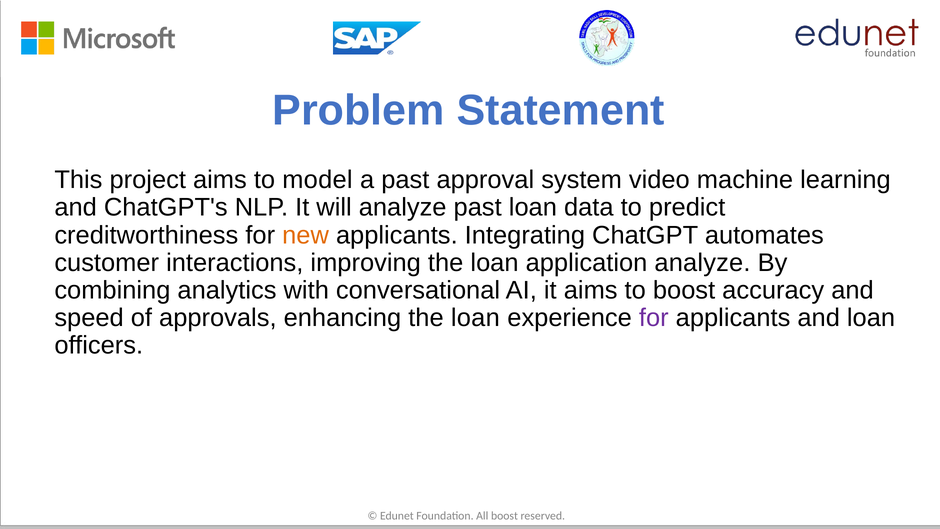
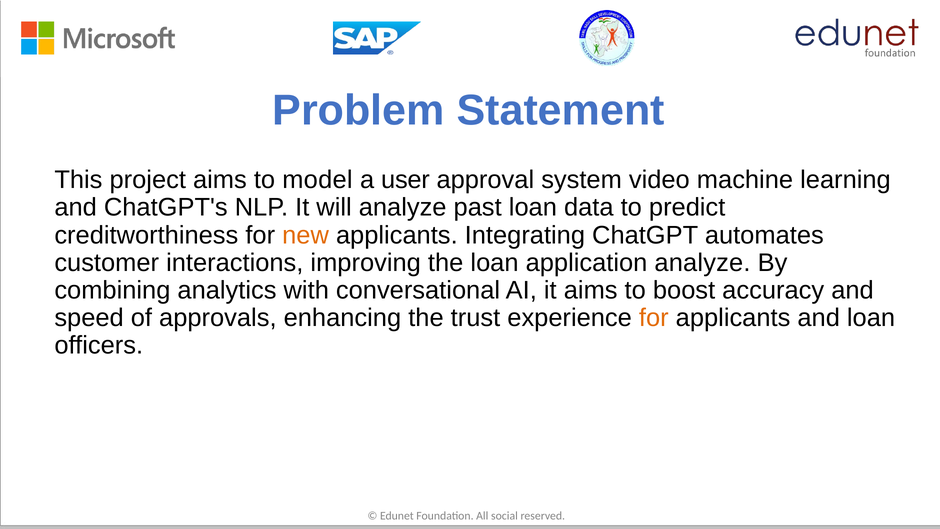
a past: past -> user
enhancing the loan: loan -> trust
for at (654, 318) colour: purple -> orange
All boost: boost -> social
